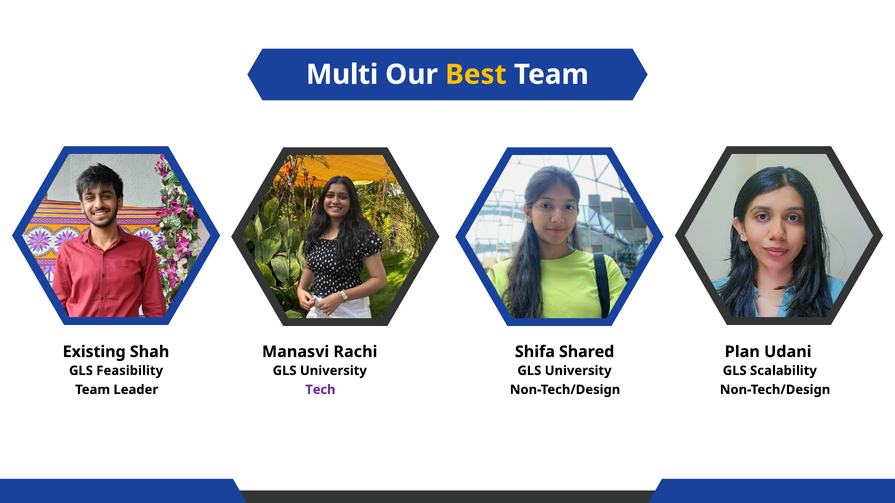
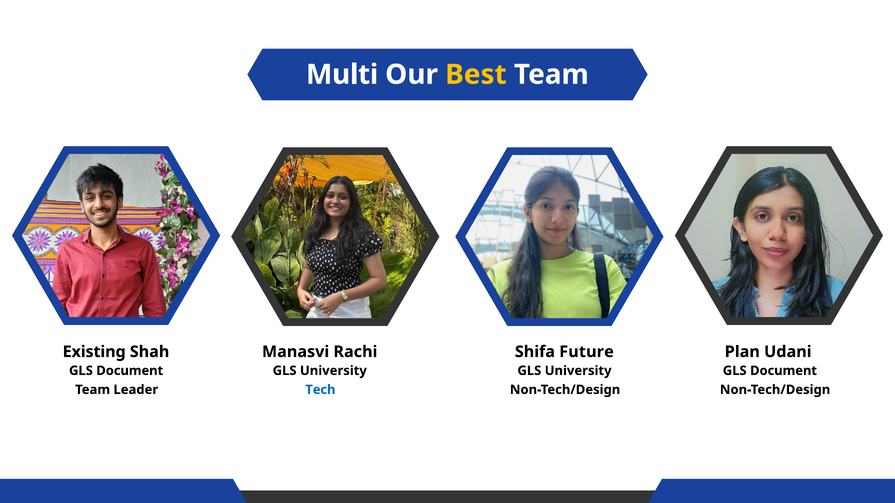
Shared: Shared -> Future
Feasibility at (130, 371): Feasibility -> Document
Scalability at (783, 371): Scalability -> Document
Tech colour: purple -> blue
